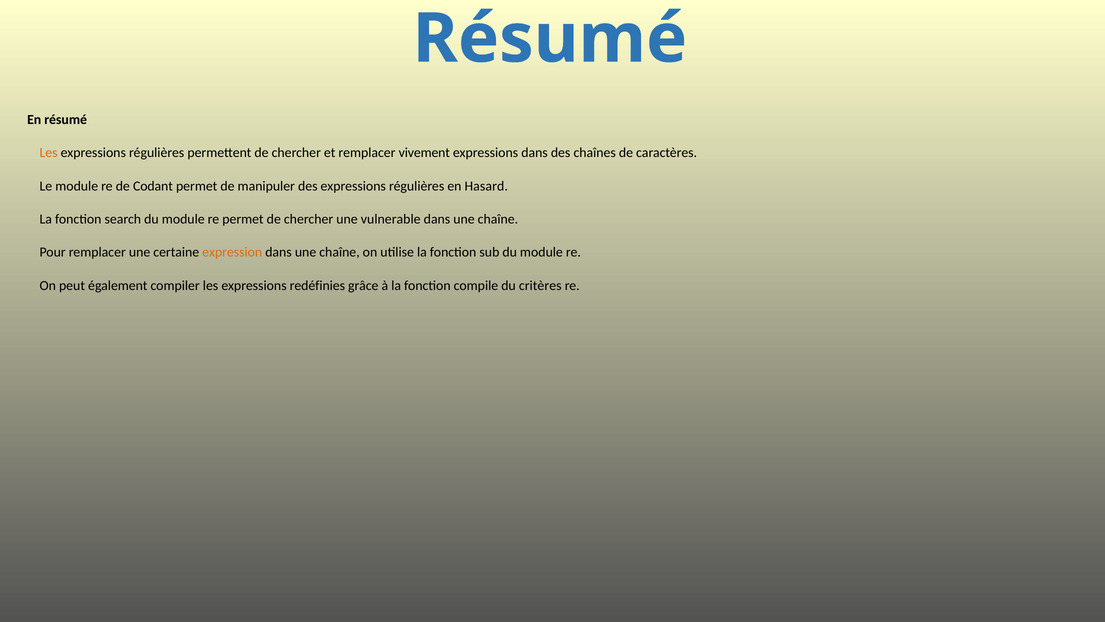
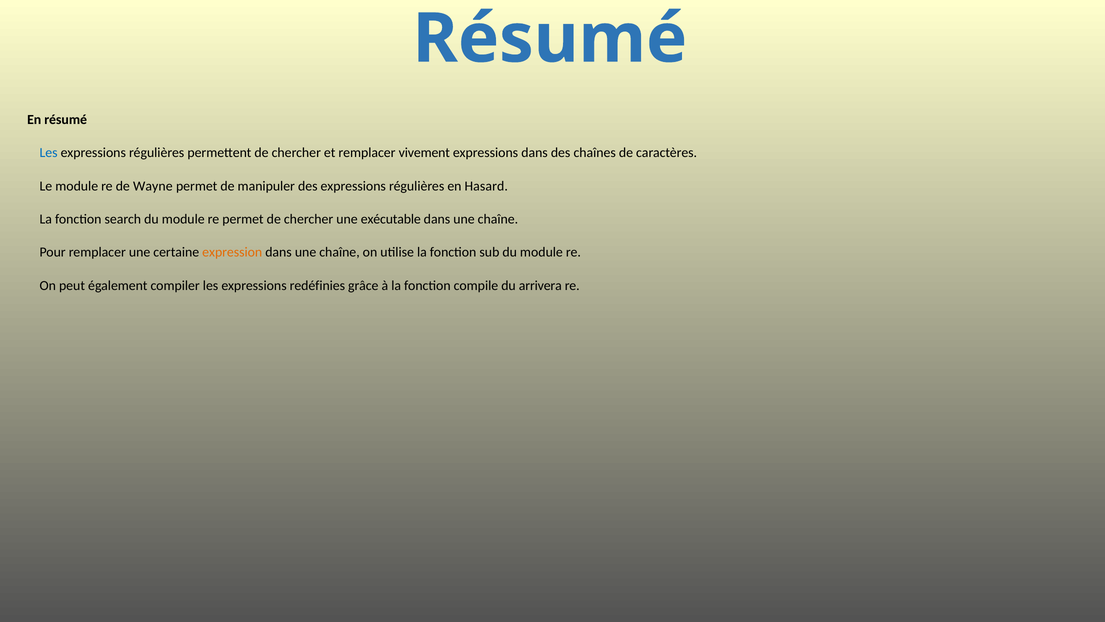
Les at (49, 153) colour: orange -> blue
Codant: Codant -> Wayne
vulnerable: vulnerable -> exécutable
critères: critères -> arrivera
